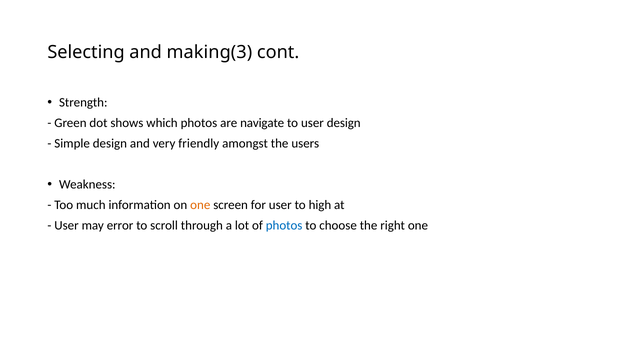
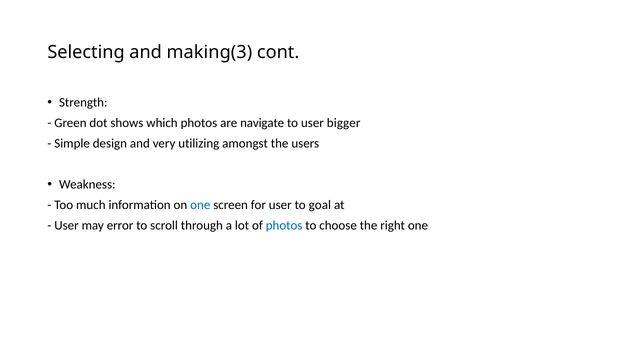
user design: design -> bigger
friendly: friendly -> utilizing
one at (200, 205) colour: orange -> blue
high: high -> goal
